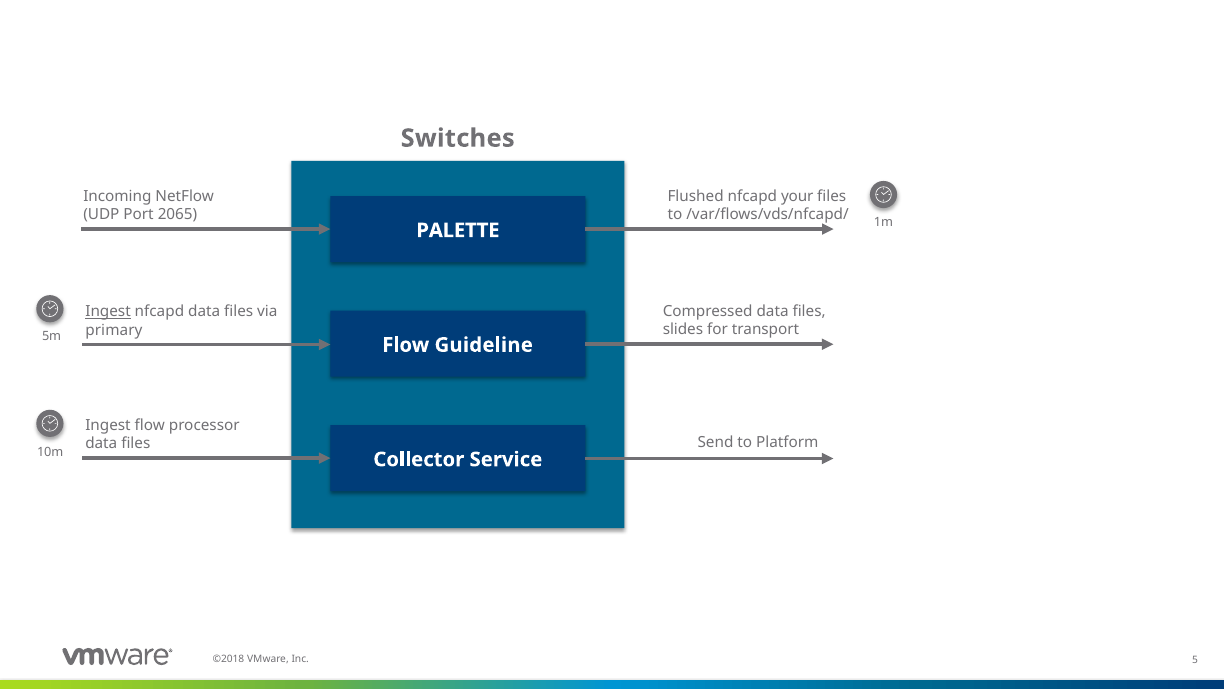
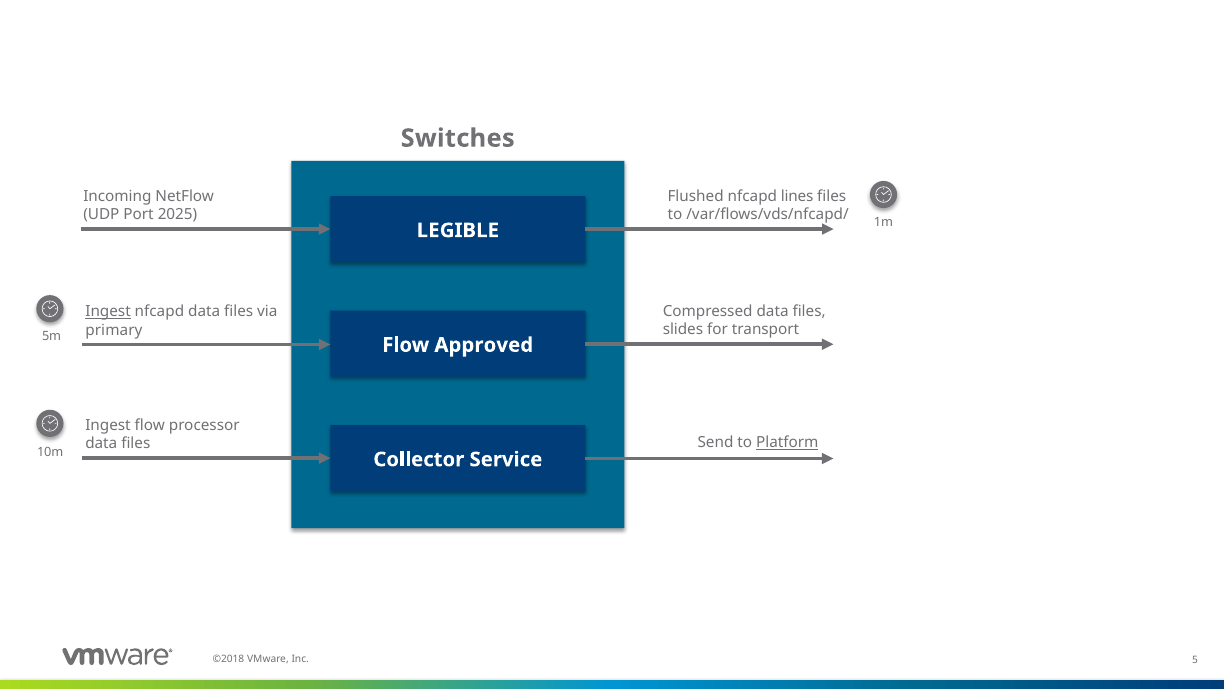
your: your -> lines
2065: 2065 -> 2025
PALETTE: PALETTE -> LEGIBLE
Guideline: Guideline -> Approved
Platform underline: none -> present
